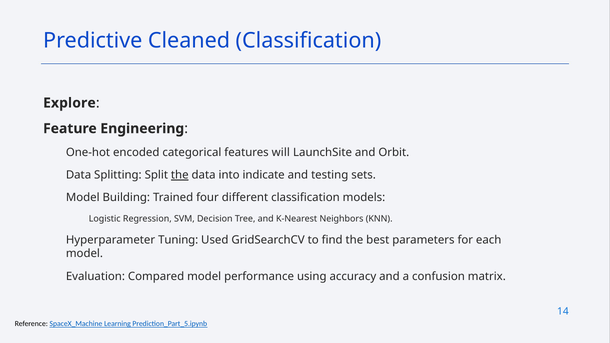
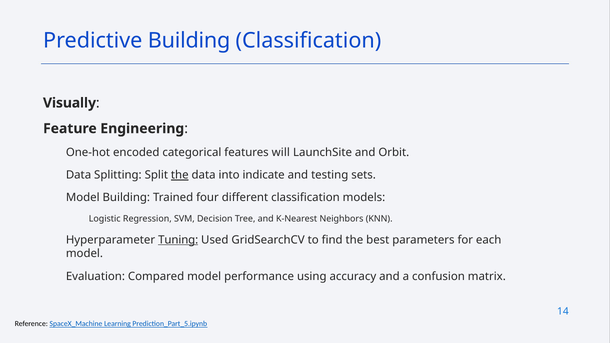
Predictive Cleaned: Cleaned -> Building
Explore: Explore -> Visually
Tuning underline: none -> present
